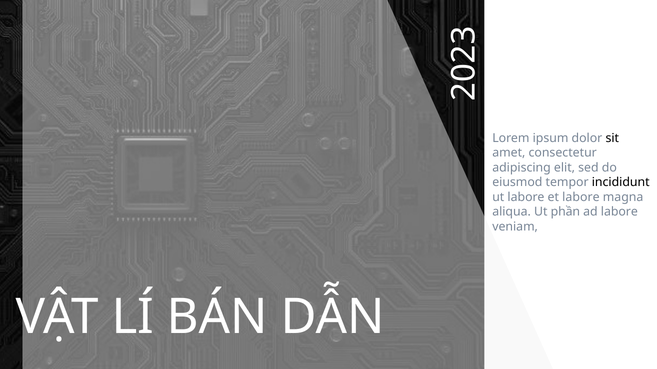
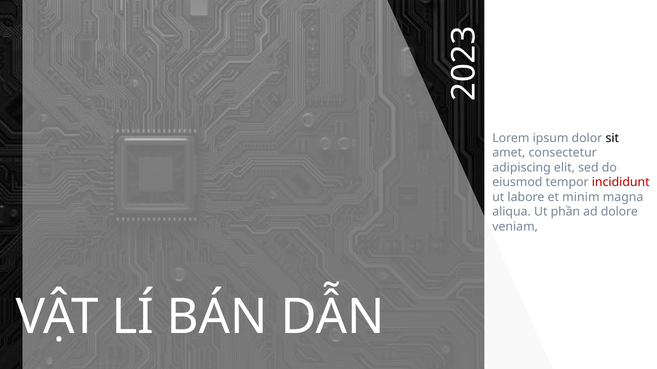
incididunt colour: black -> red
labore at (581, 197): labore -> minim
ad labore: labore -> dolore
